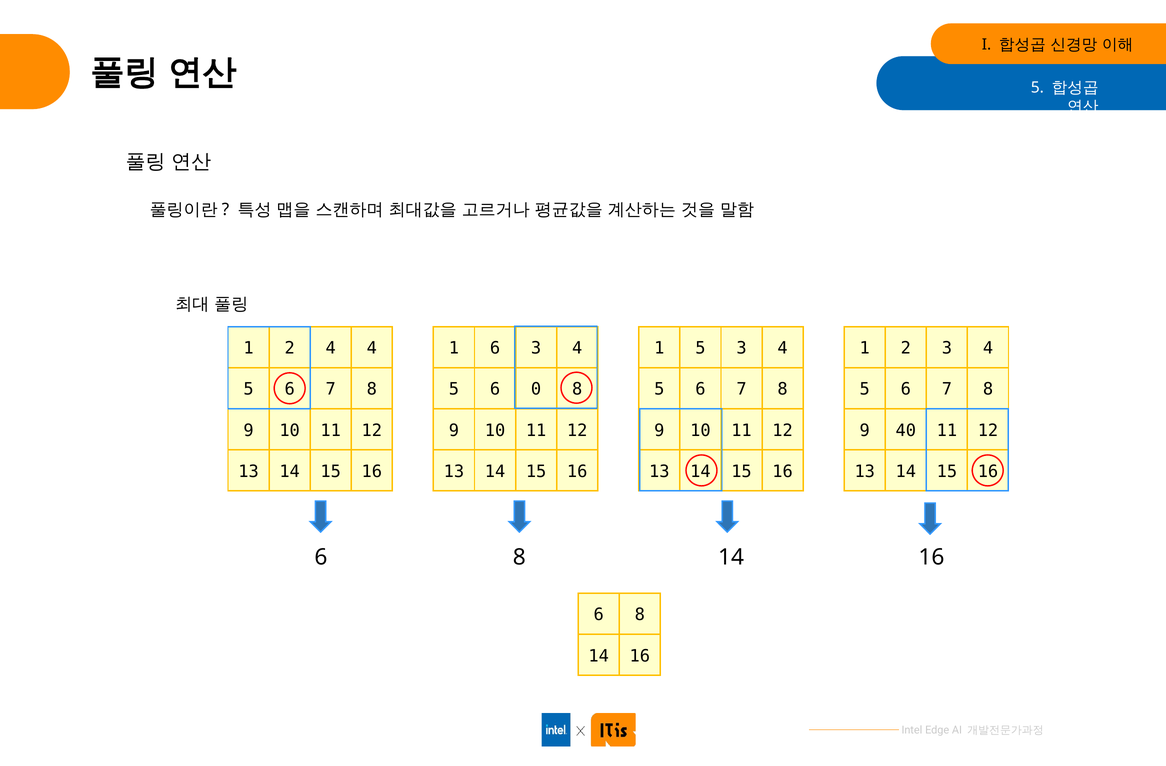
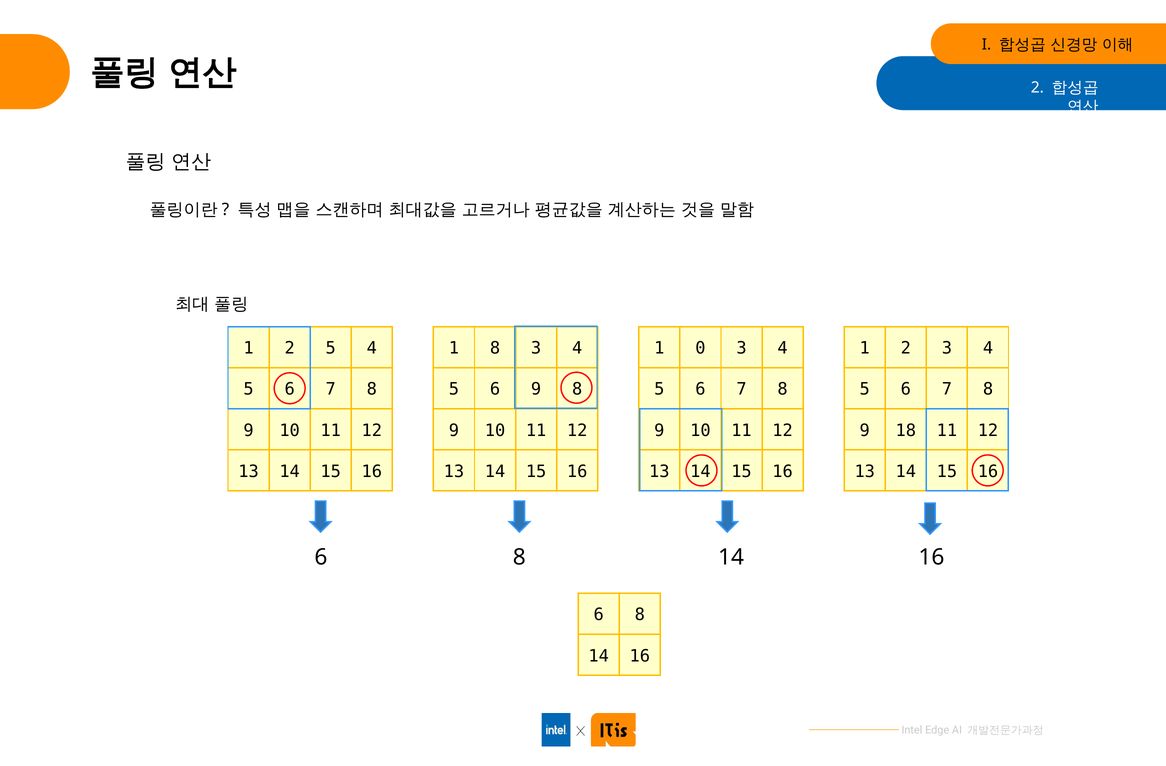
5 at (1037, 88): 5 -> 2
2 4: 4 -> 5
1 6: 6 -> 8
1 5: 5 -> 0
5 0: 0 -> 9
40: 40 -> 18
